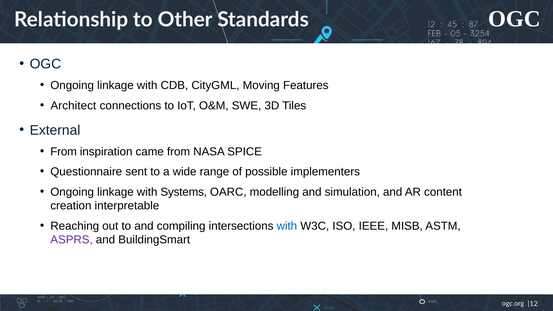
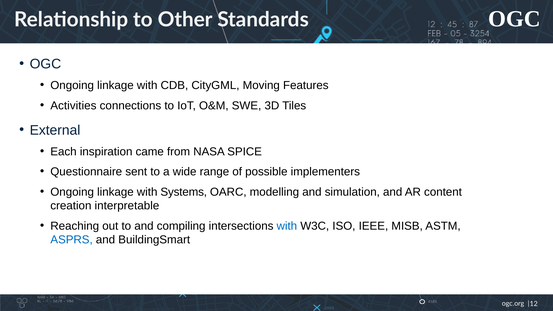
Architect: Architect -> Activities
From at (64, 152): From -> Each
ASPRS colour: purple -> blue
